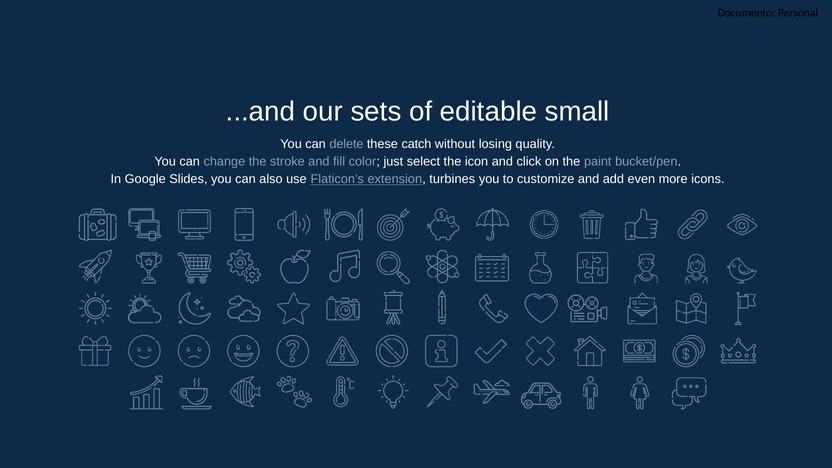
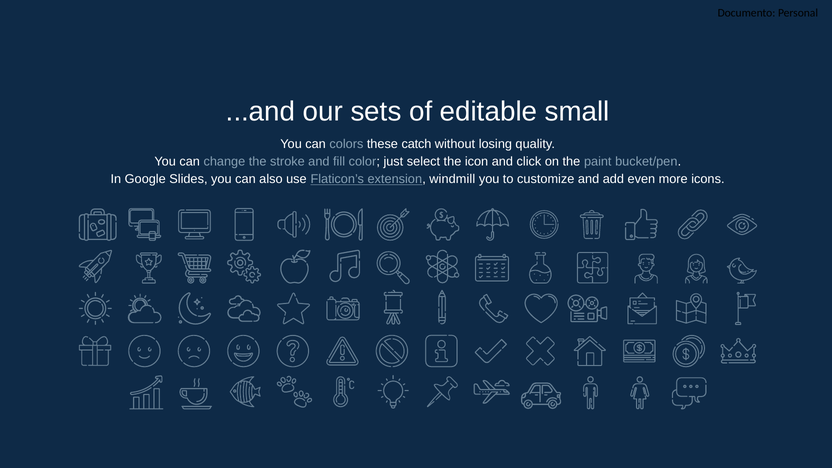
delete: delete -> colors
turbines: turbines -> windmill
